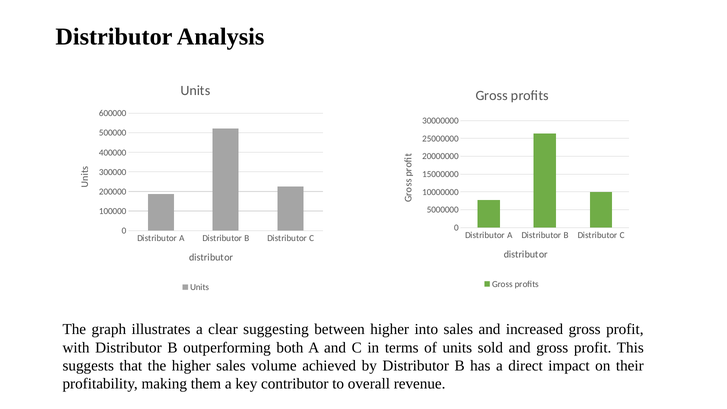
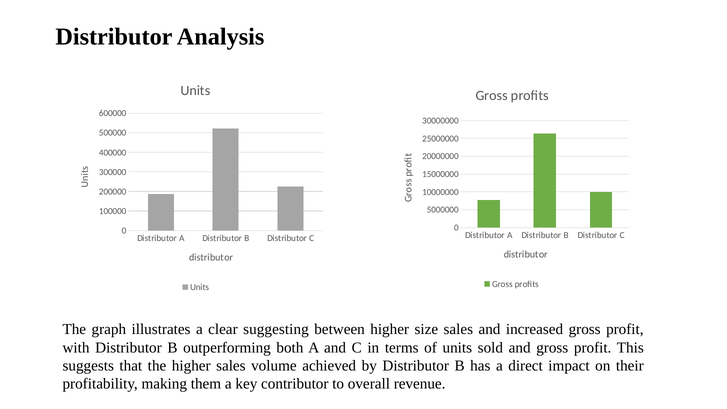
into: into -> size
